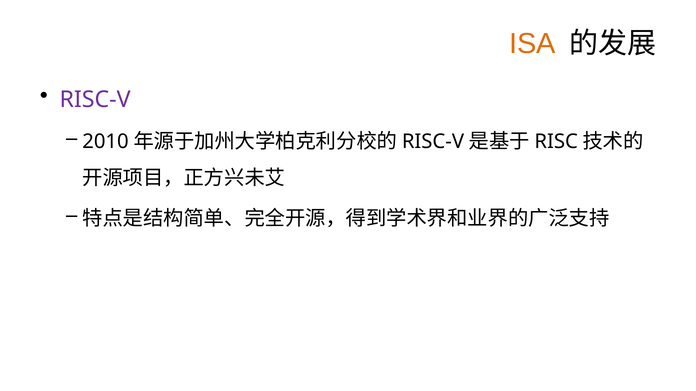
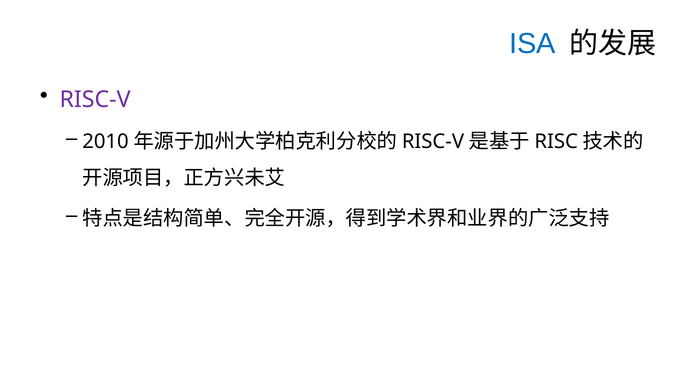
ISA colour: orange -> blue
